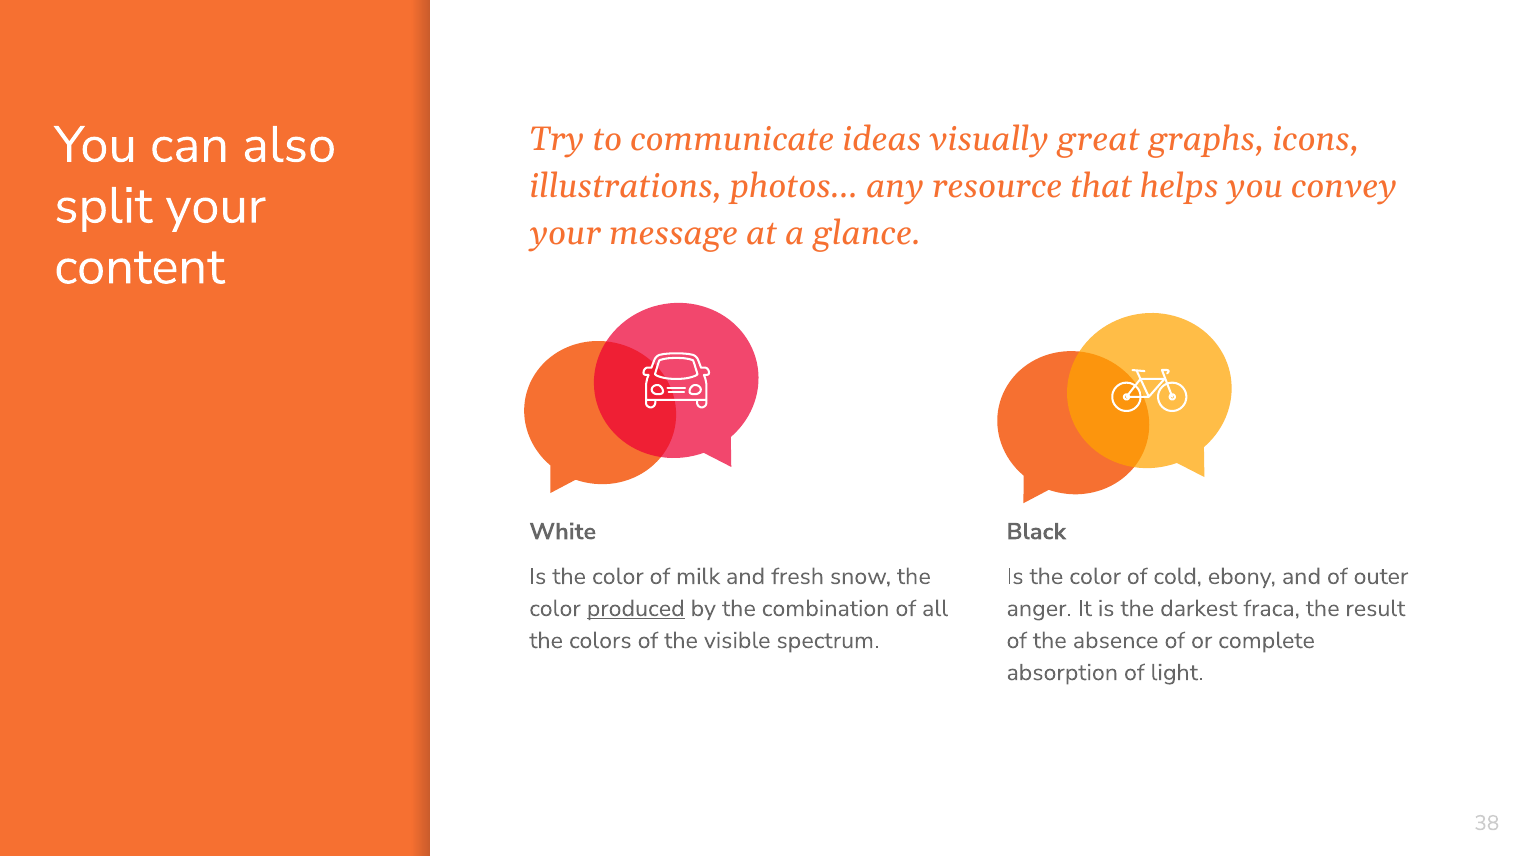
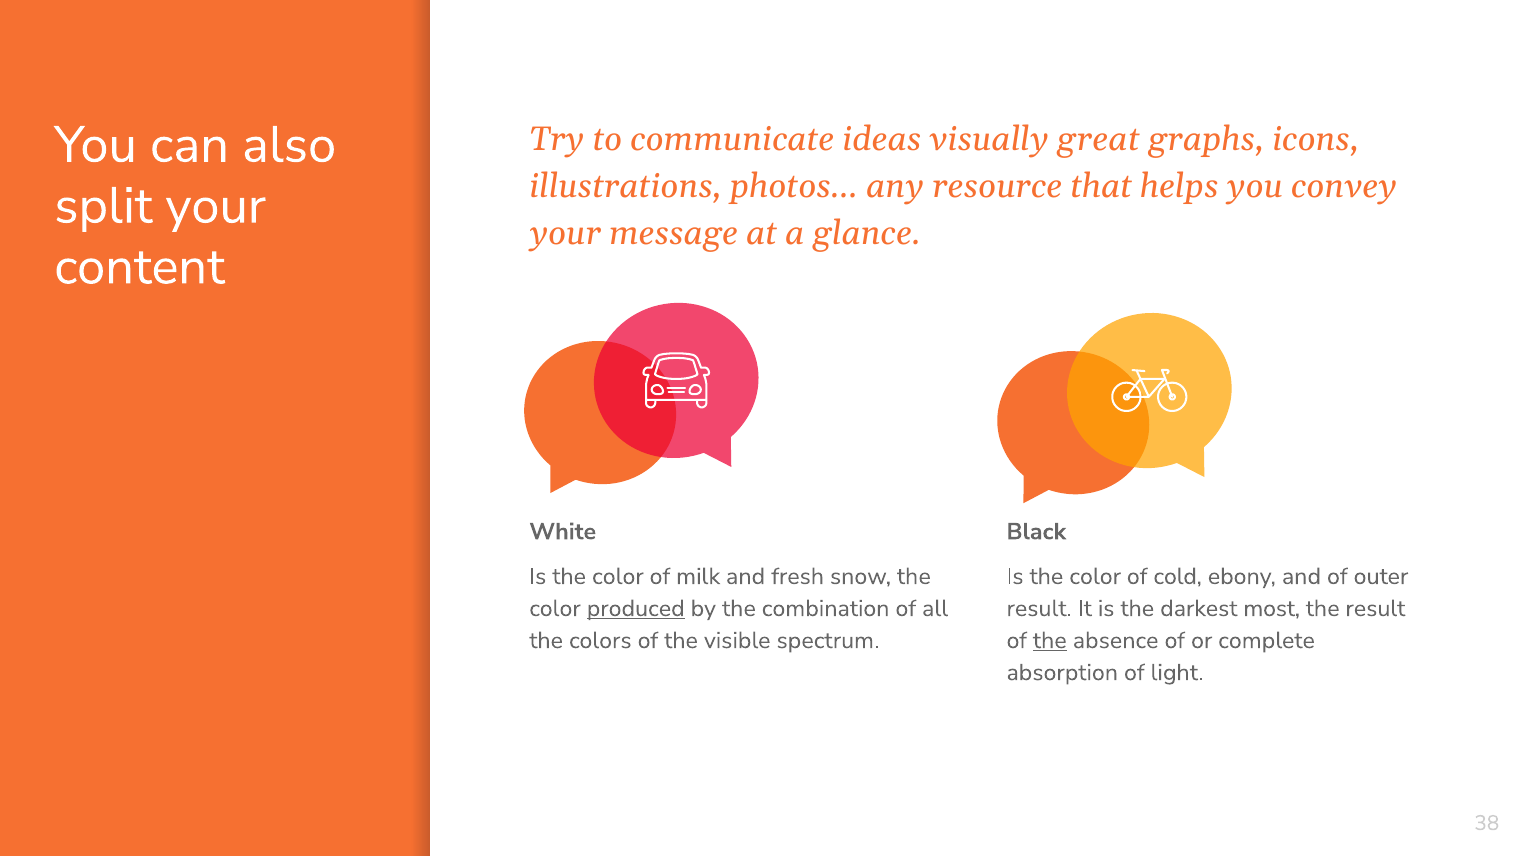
anger at (1039, 608): anger -> result
fraca: fraca -> most
the at (1050, 640) underline: none -> present
